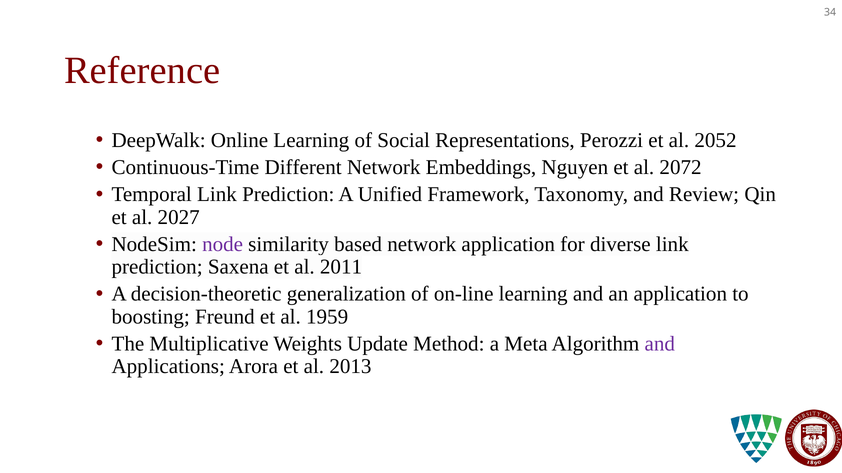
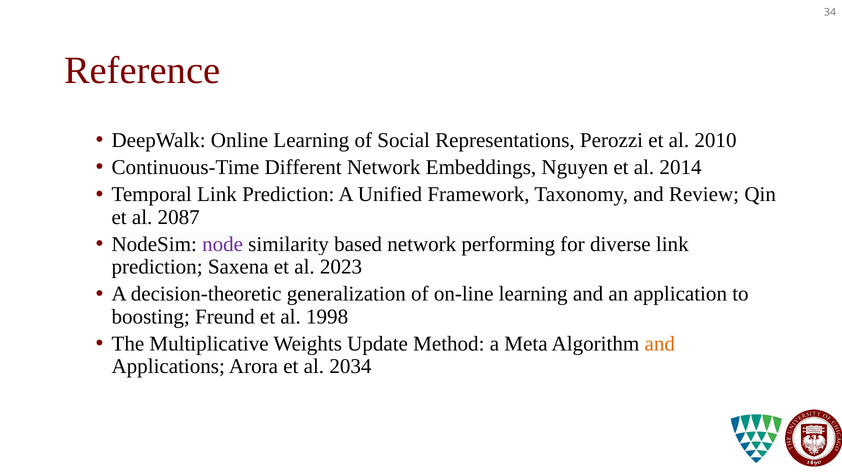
2052: 2052 -> 2010
2072: 2072 -> 2014
2027: 2027 -> 2087
network application: application -> performing
2011: 2011 -> 2023
1959: 1959 -> 1998
and at (660, 344) colour: purple -> orange
2013: 2013 -> 2034
